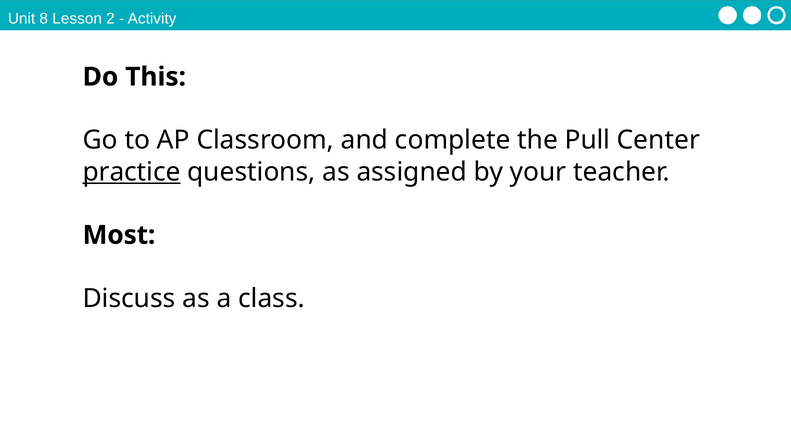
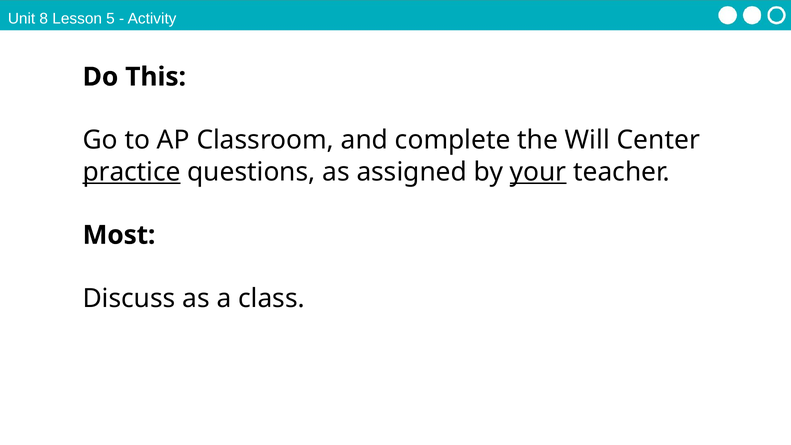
2: 2 -> 5
Pull: Pull -> Will
your underline: none -> present
